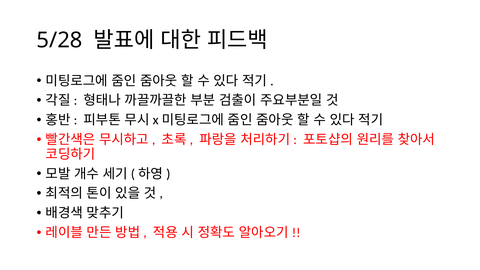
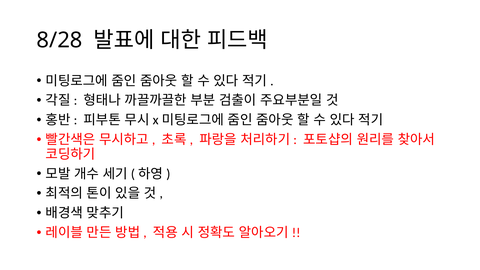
5/28: 5/28 -> 8/28
